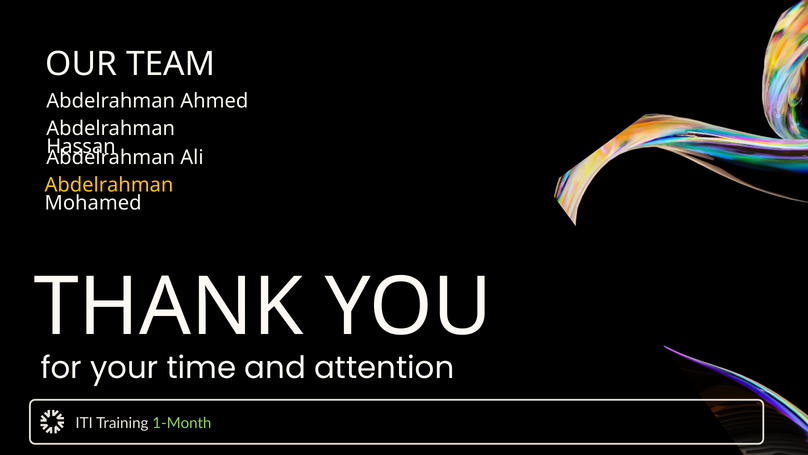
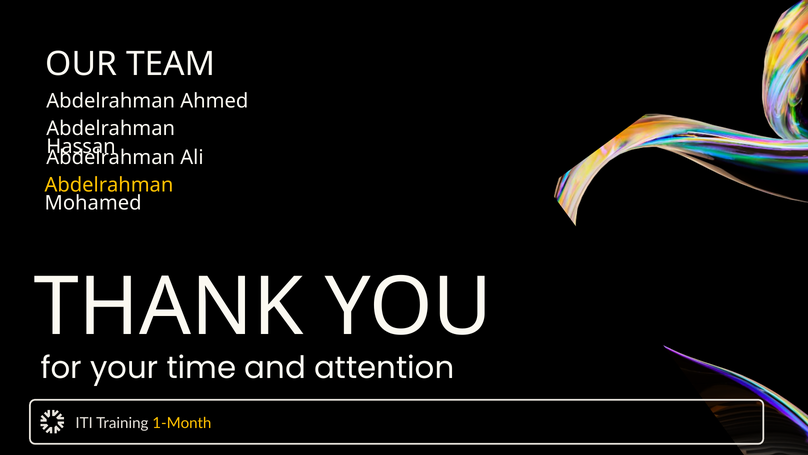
1-Month colour: light green -> yellow
